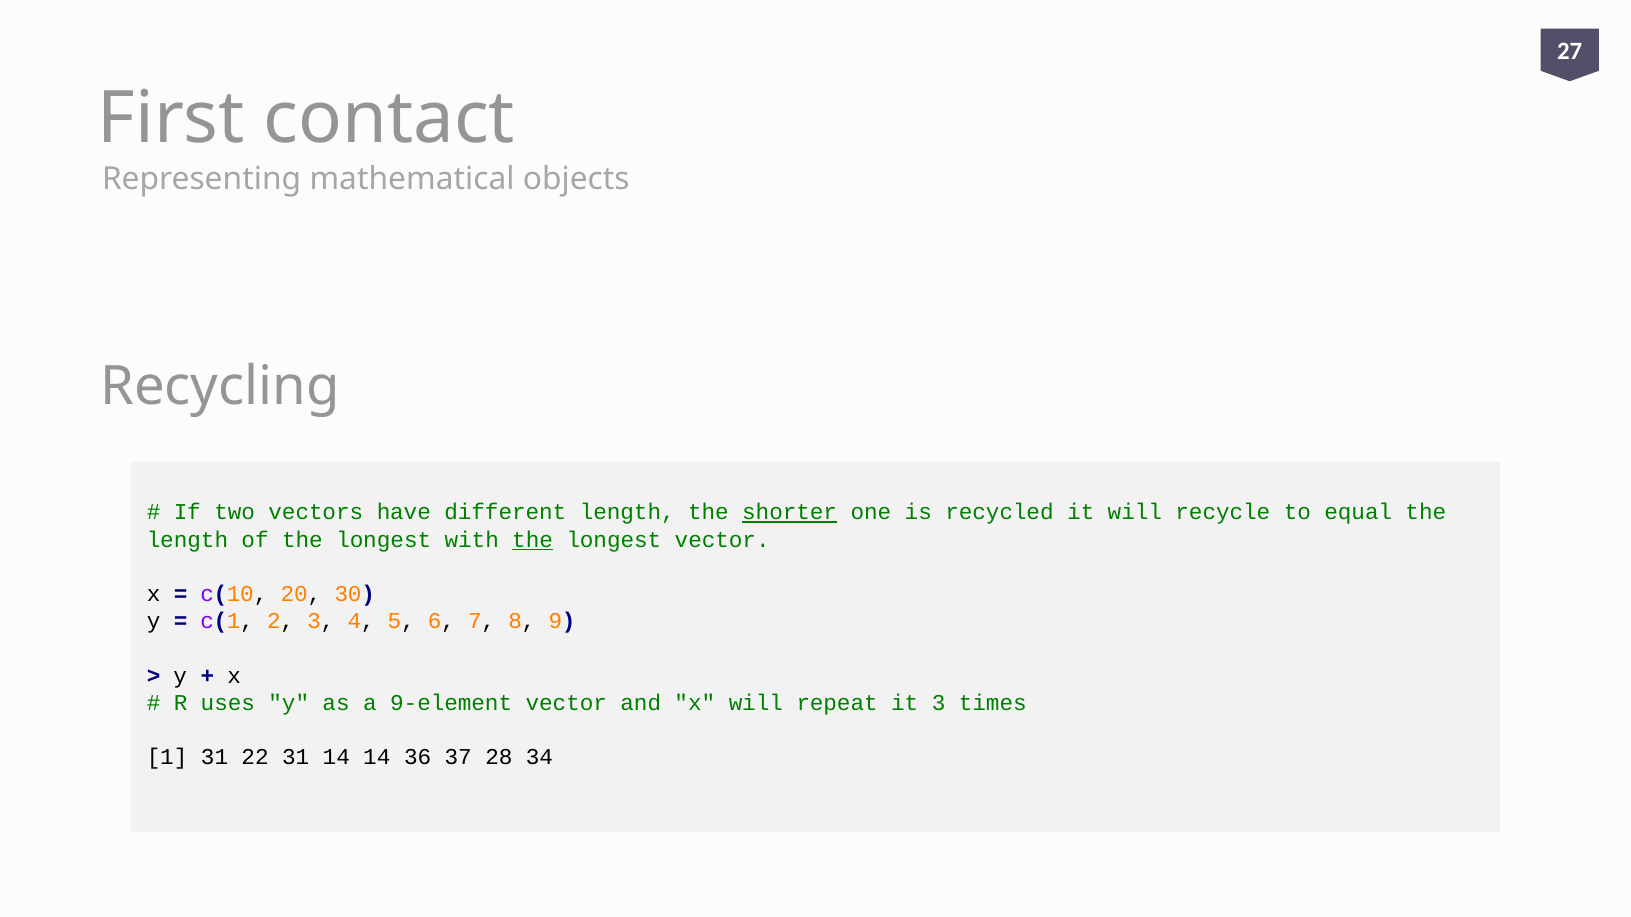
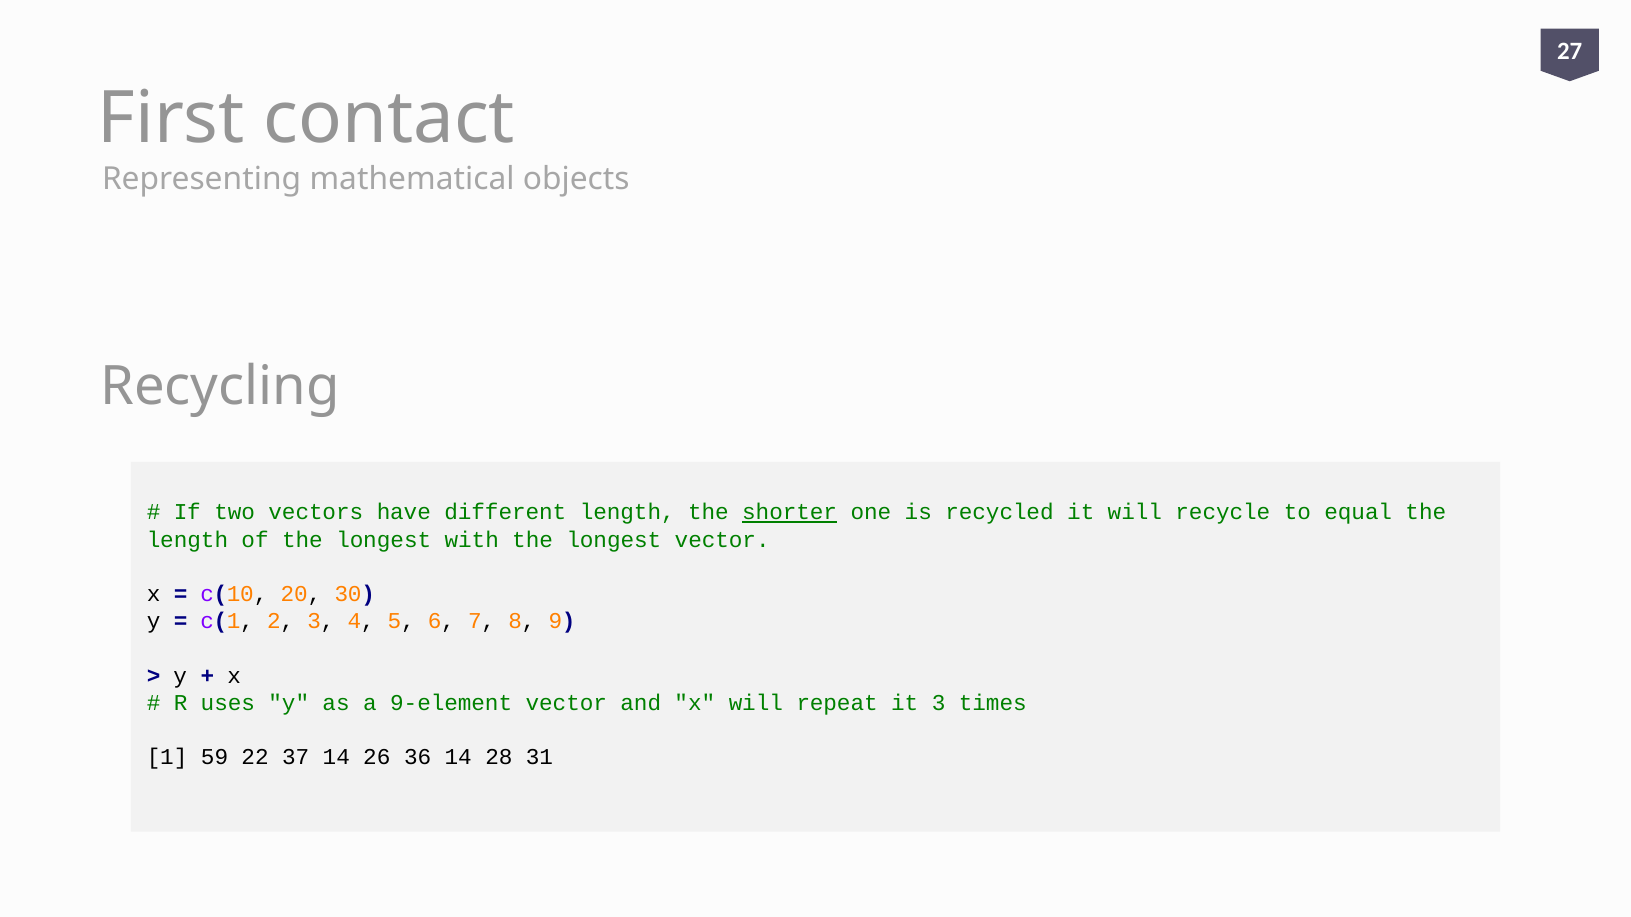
the at (533, 540) underline: present -> none
1 31: 31 -> 59
22 31: 31 -> 37
14 14: 14 -> 26
36 37: 37 -> 14
34: 34 -> 31
